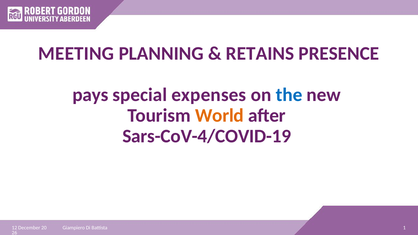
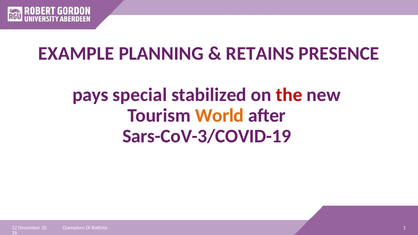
MEETING: MEETING -> EXAMPLE
expenses: expenses -> stabilized
the colour: blue -> red
Sars-CoV-4/COVID-19: Sars-CoV-4/COVID-19 -> Sars-CoV-3/COVID-19
